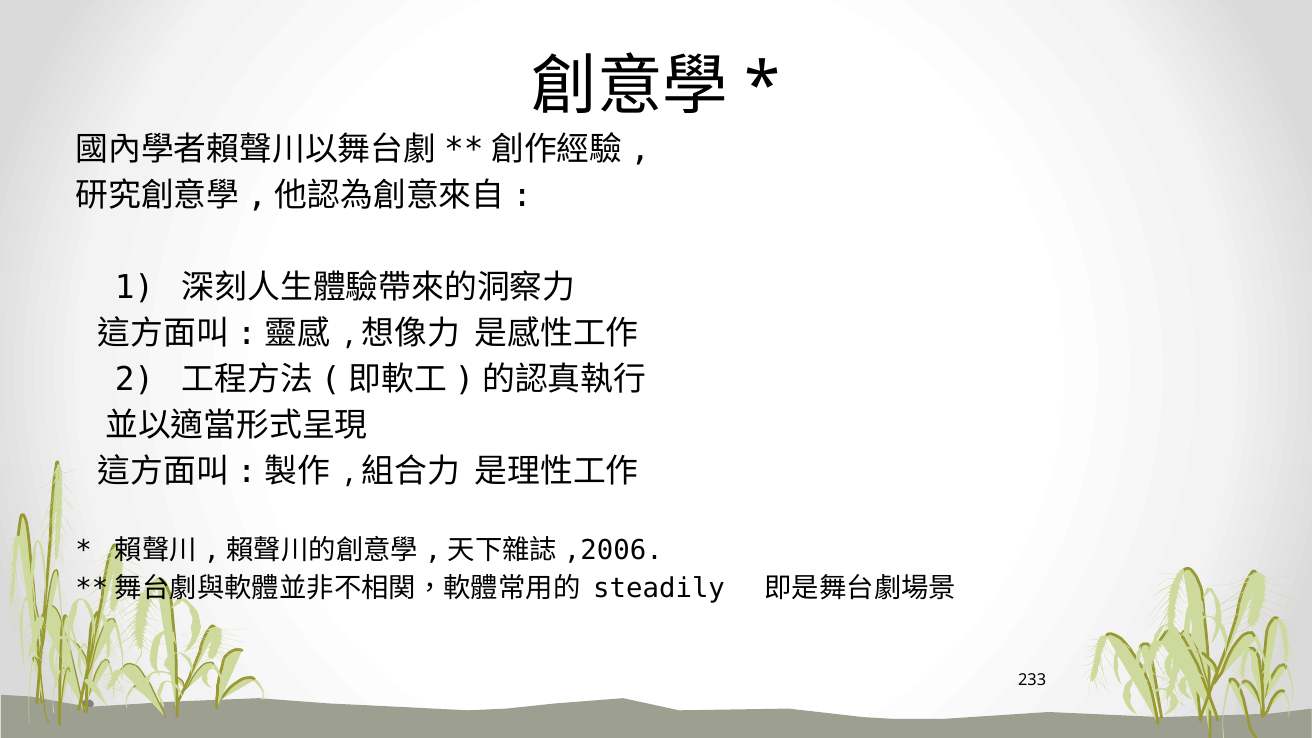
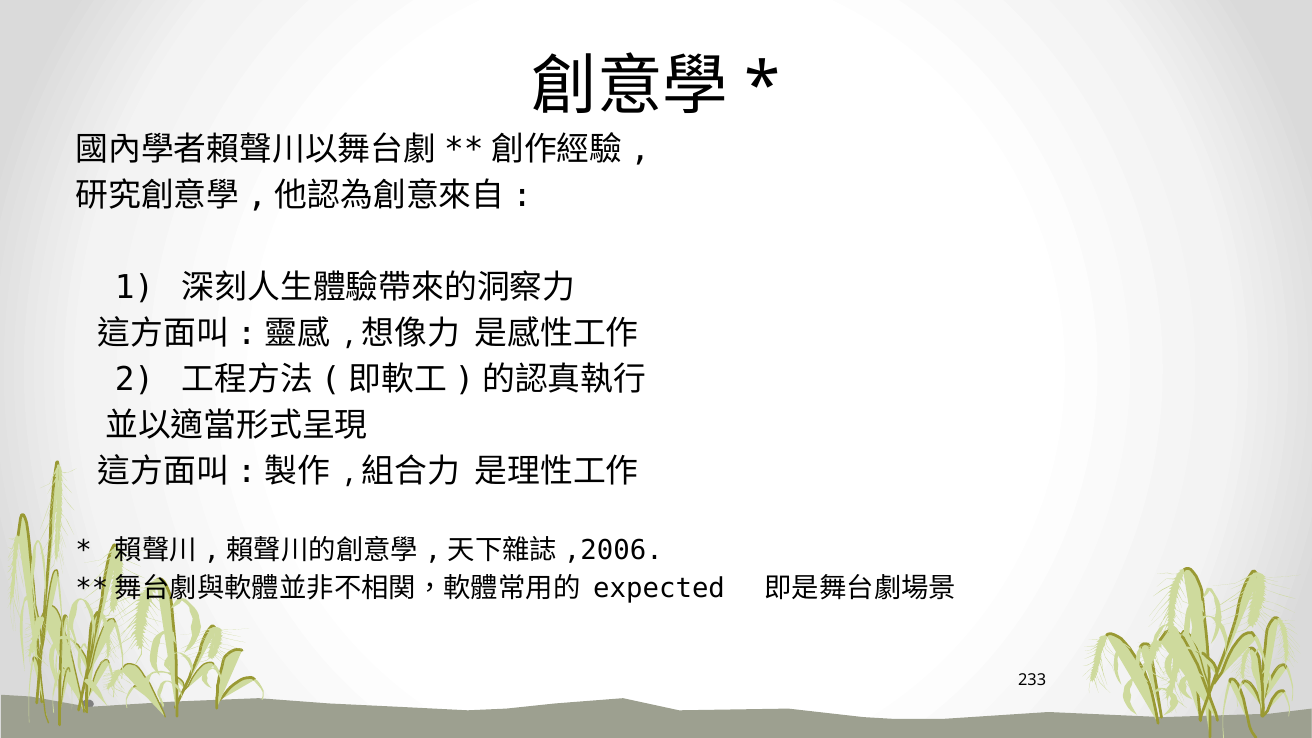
steadily: steadily -> expected
